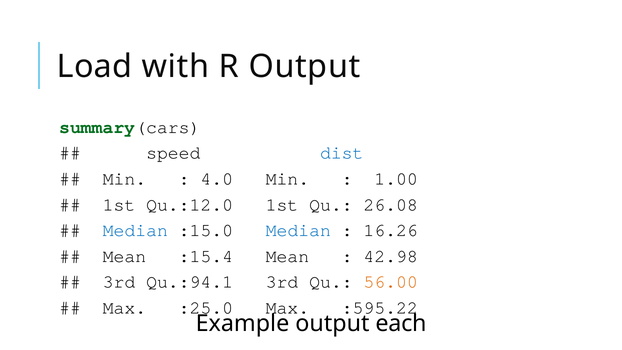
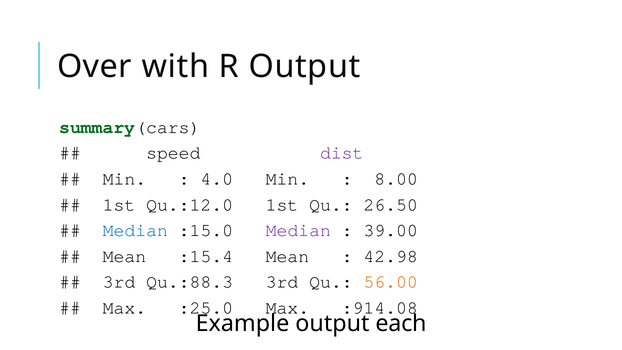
Load: Load -> Over
dist colour: blue -> purple
1.00: 1.00 -> 8.00
26.08: 26.08 -> 26.50
Median at (298, 230) colour: blue -> purple
16.26: 16.26 -> 39.00
Qu.:94.1: Qu.:94.1 -> Qu.:88.3
:595.22: :595.22 -> :914.08
